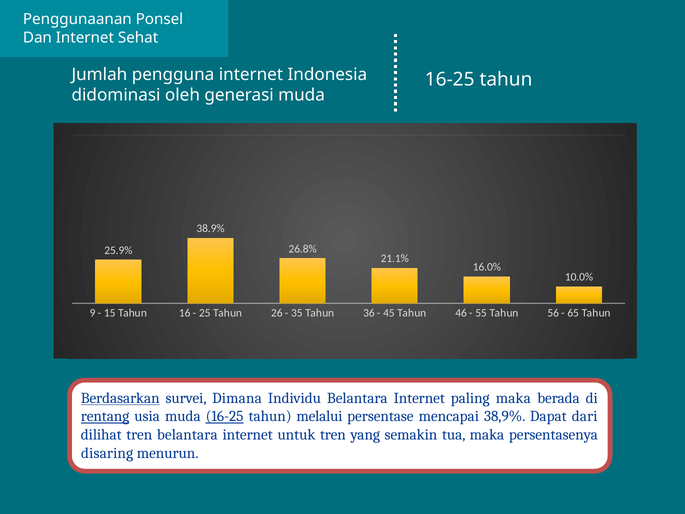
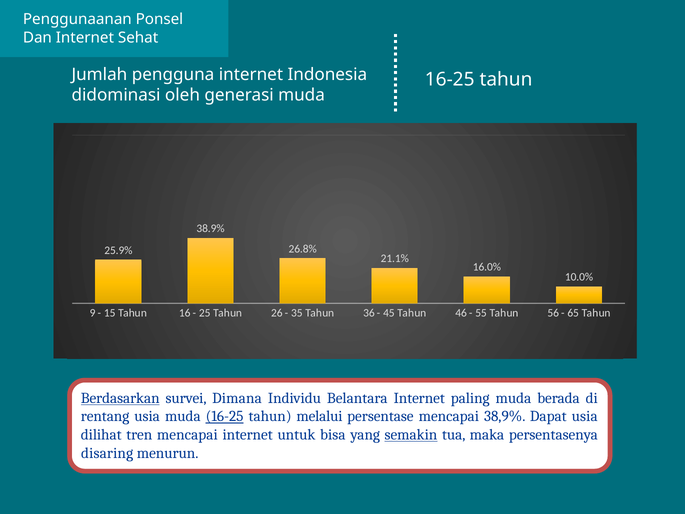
paling maka: maka -> muda
rentang underline: present -> none
Dapat dari: dari -> usia
tren belantara: belantara -> mencapai
untuk tren: tren -> bisa
semakin underline: none -> present
